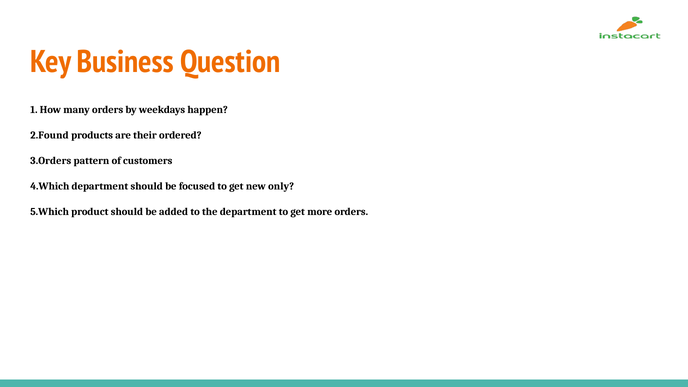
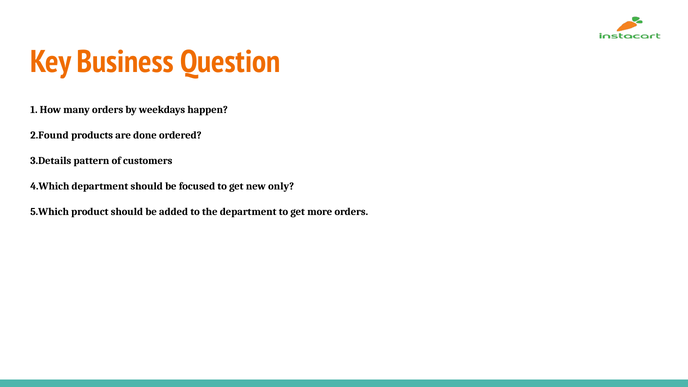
their: their -> done
3.Orders: 3.Orders -> 3.Details
